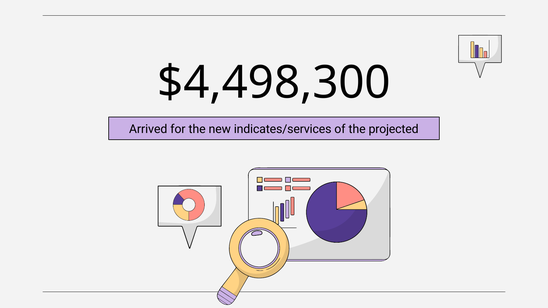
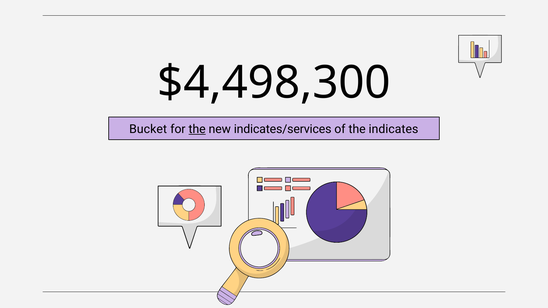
Arrived: Arrived -> Bucket
the at (197, 129) underline: none -> present
projected: projected -> indicates
